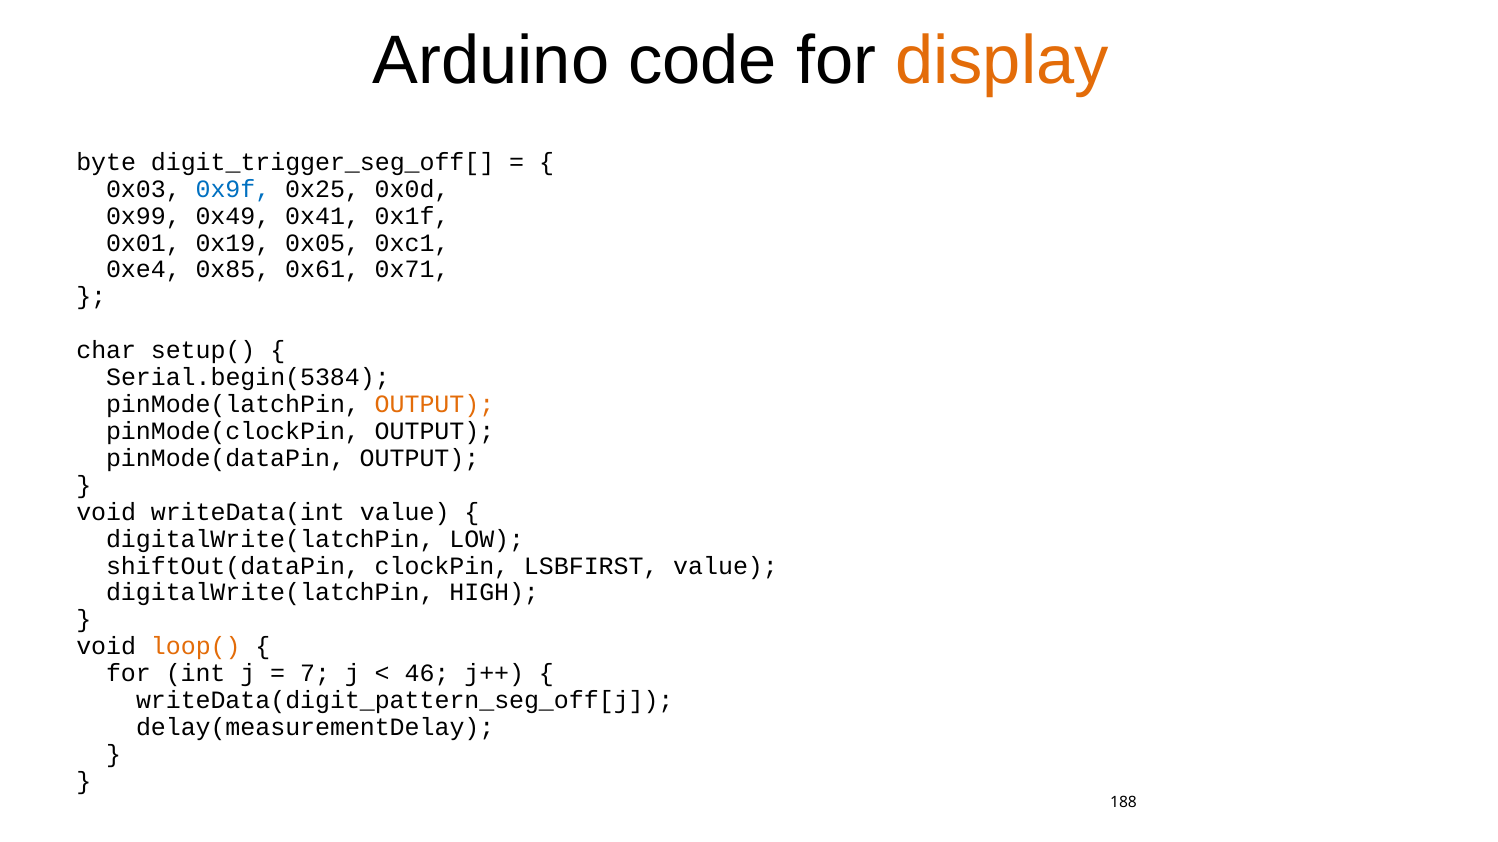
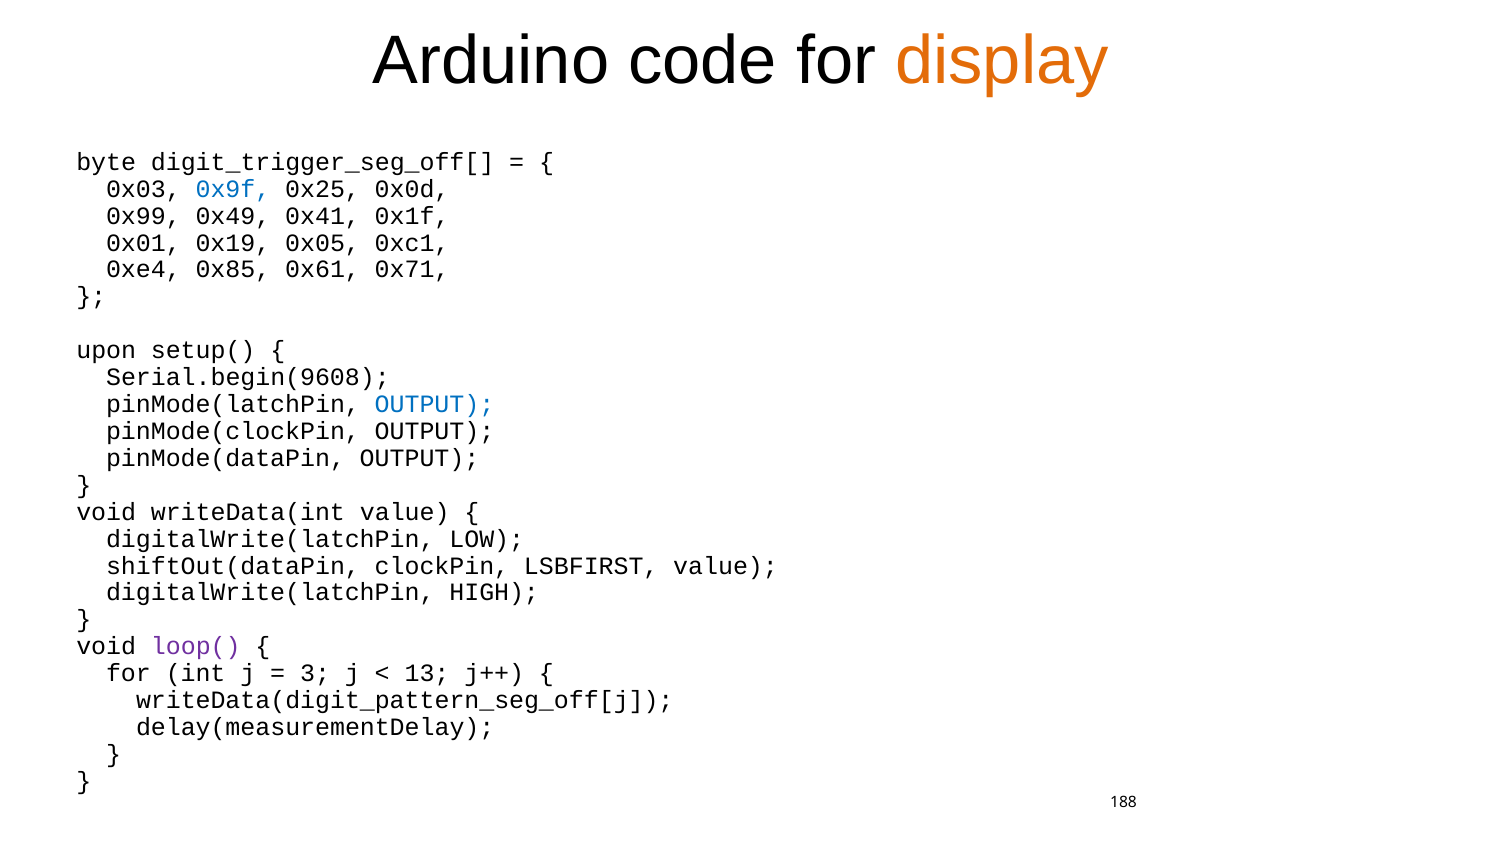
char: char -> upon
Serial.begin(5384: Serial.begin(5384 -> Serial.begin(9608
OUTPUT at (434, 405) colour: orange -> blue
loop( colour: orange -> purple
7: 7 -> 3
46: 46 -> 13
